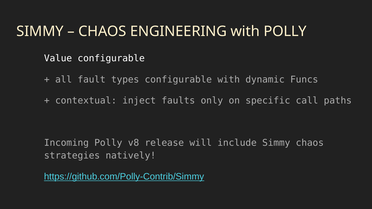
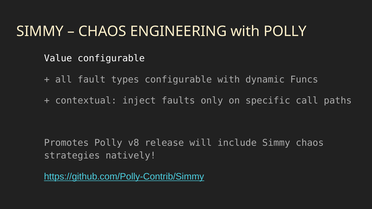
Incoming: Incoming -> Promotes
